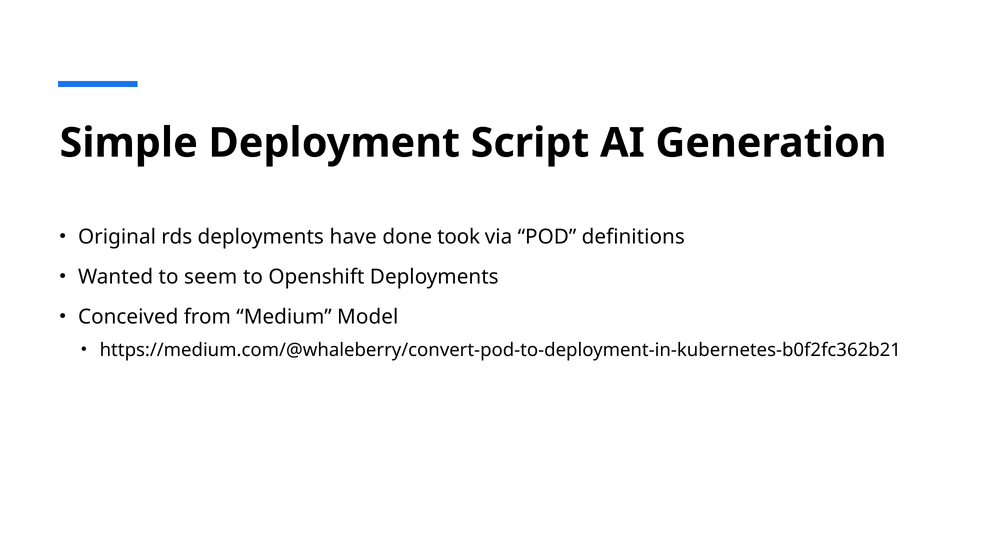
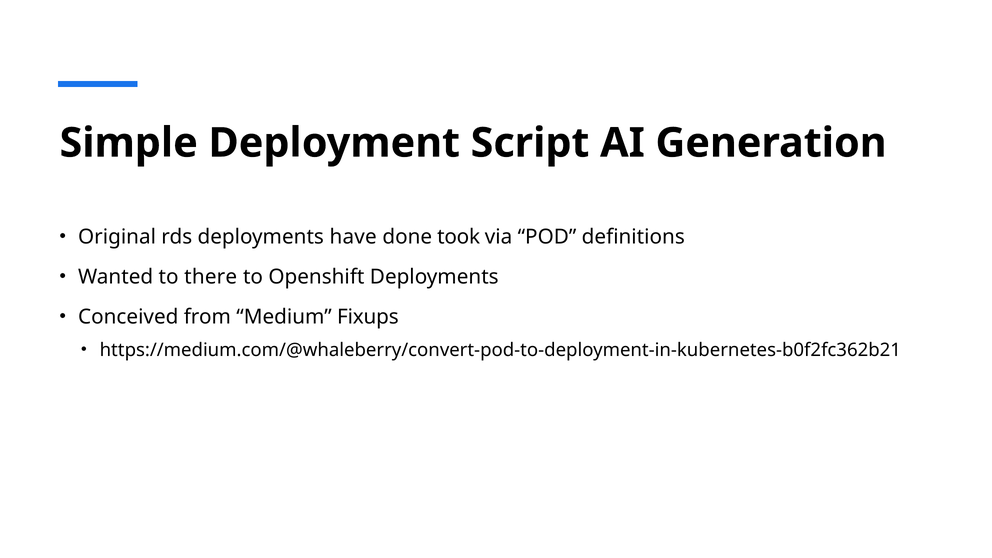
seem: seem -> there
Model: Model -> Fixups
